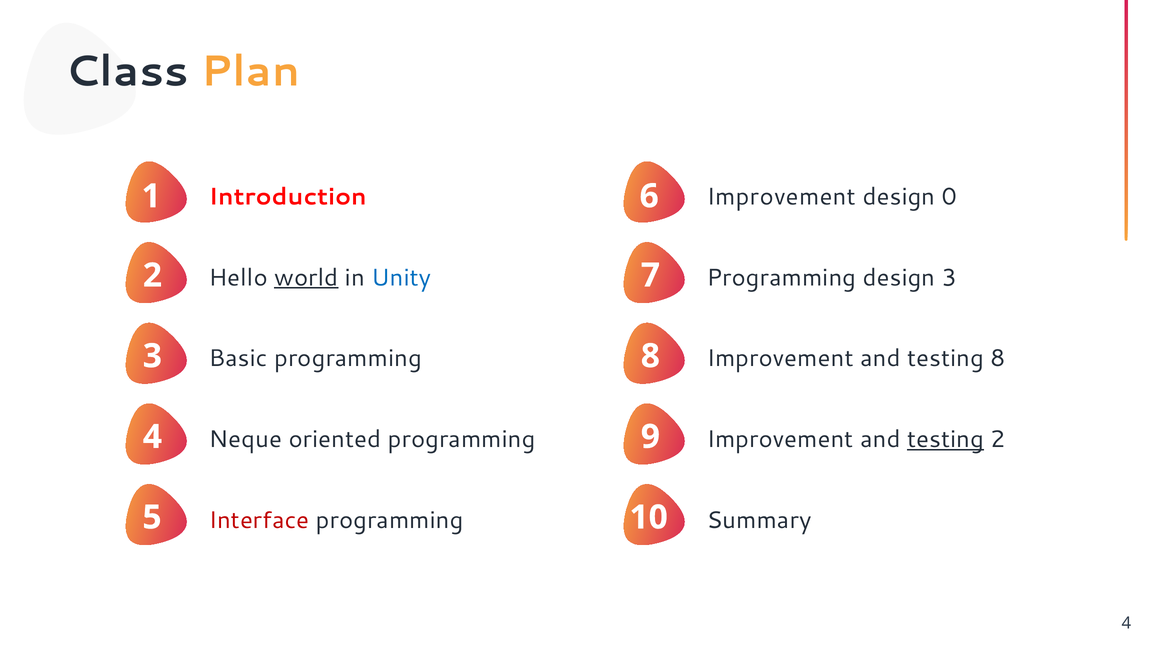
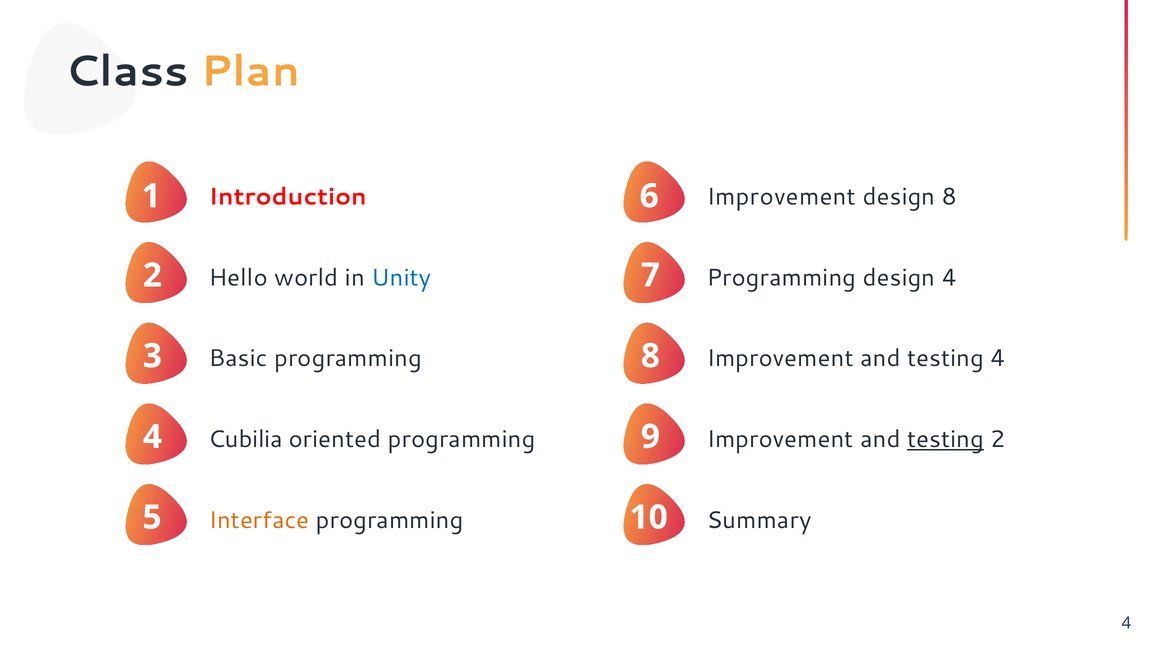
design 0: 0 -> 8
world underline: present -> none
design 3: 3 -> 4
testing 8: 8 -> 4
Neque: Neque -> Cubilia
Interface colour: red -> orange
